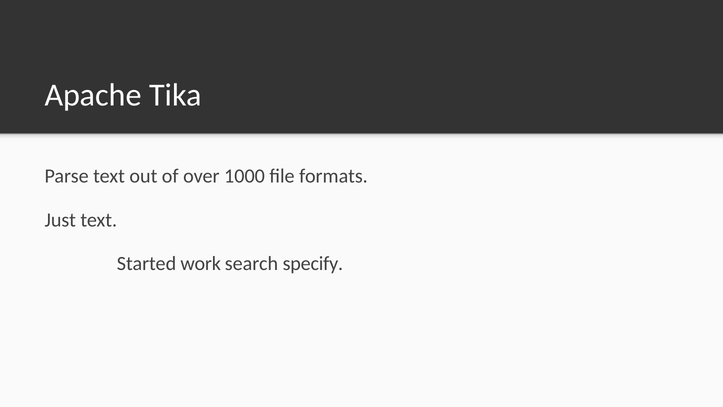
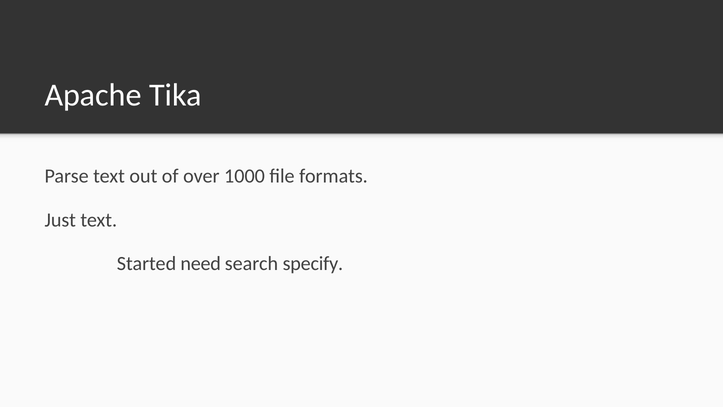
work: work -> need
